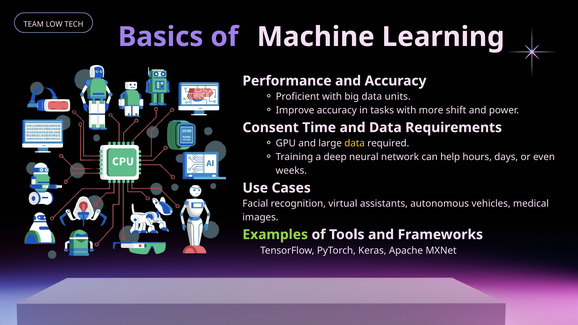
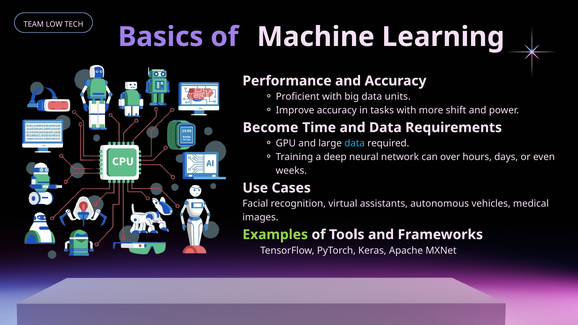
Consent: Consent -> Become
data at (355, 143) colour: yellow -> light blue
help: help -> over
